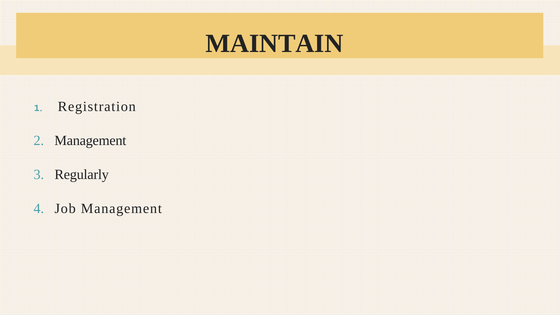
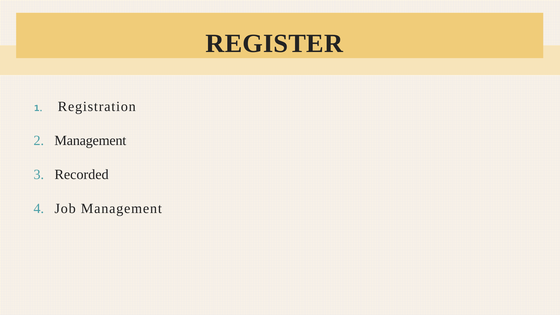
MAINTAIN: MAINTAIN -> REGISTER
Regularly: Regularly -> Recorded
